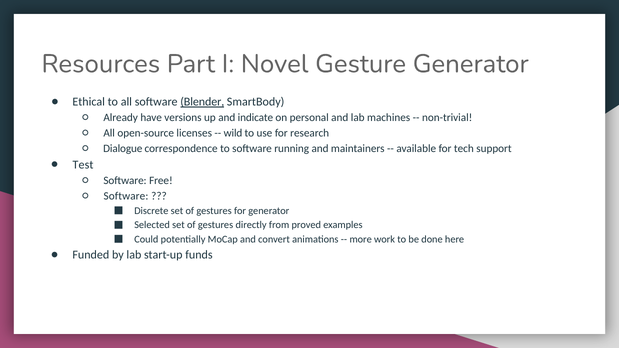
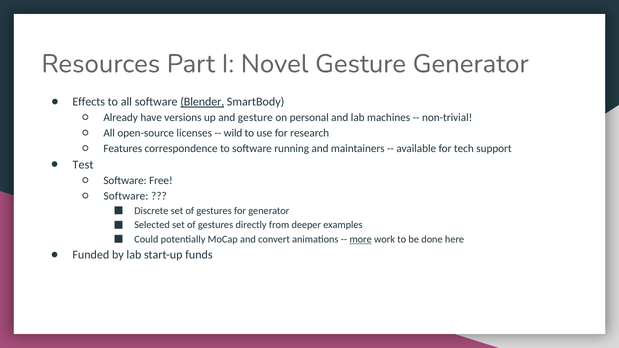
Ethical: Ethical -> Effects
and indicate: indicate -> gesture
Dialogue: Dialogue -> Features
proved: proved -> deeper
more underline: none -> present
